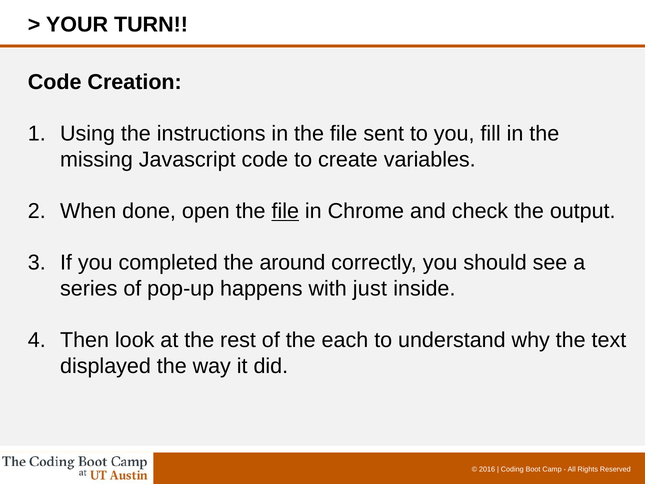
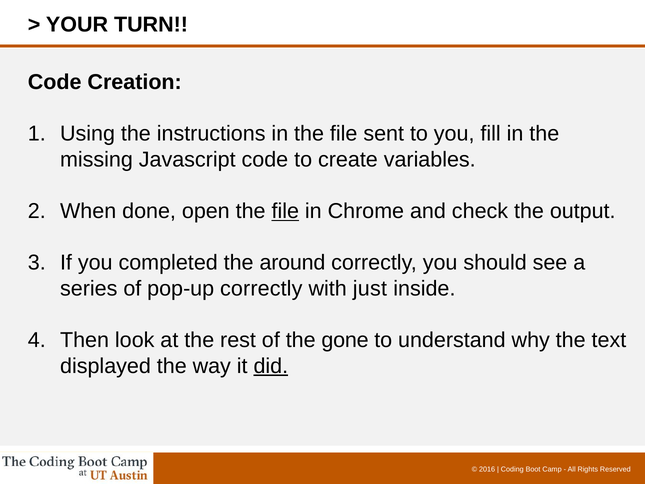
pop-up happens: happens -> correctly
each: each -> gone
did underline: none -> present
